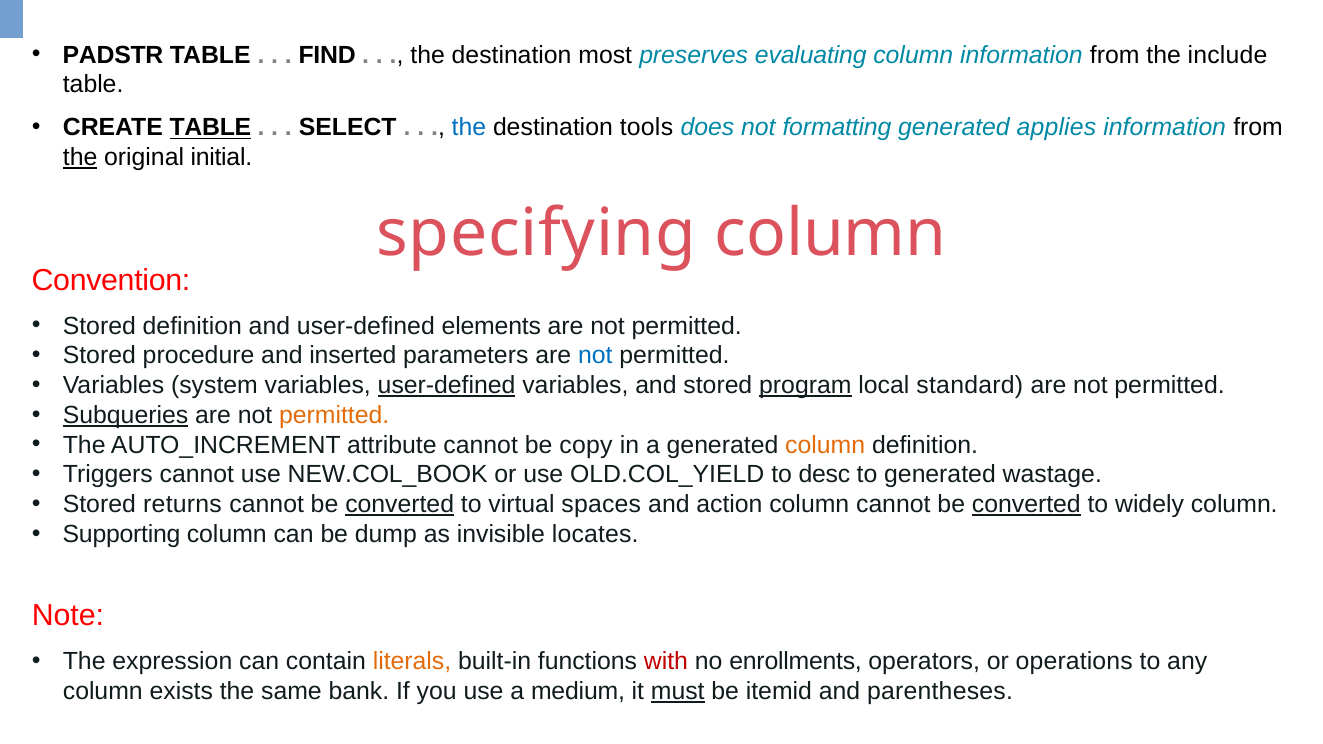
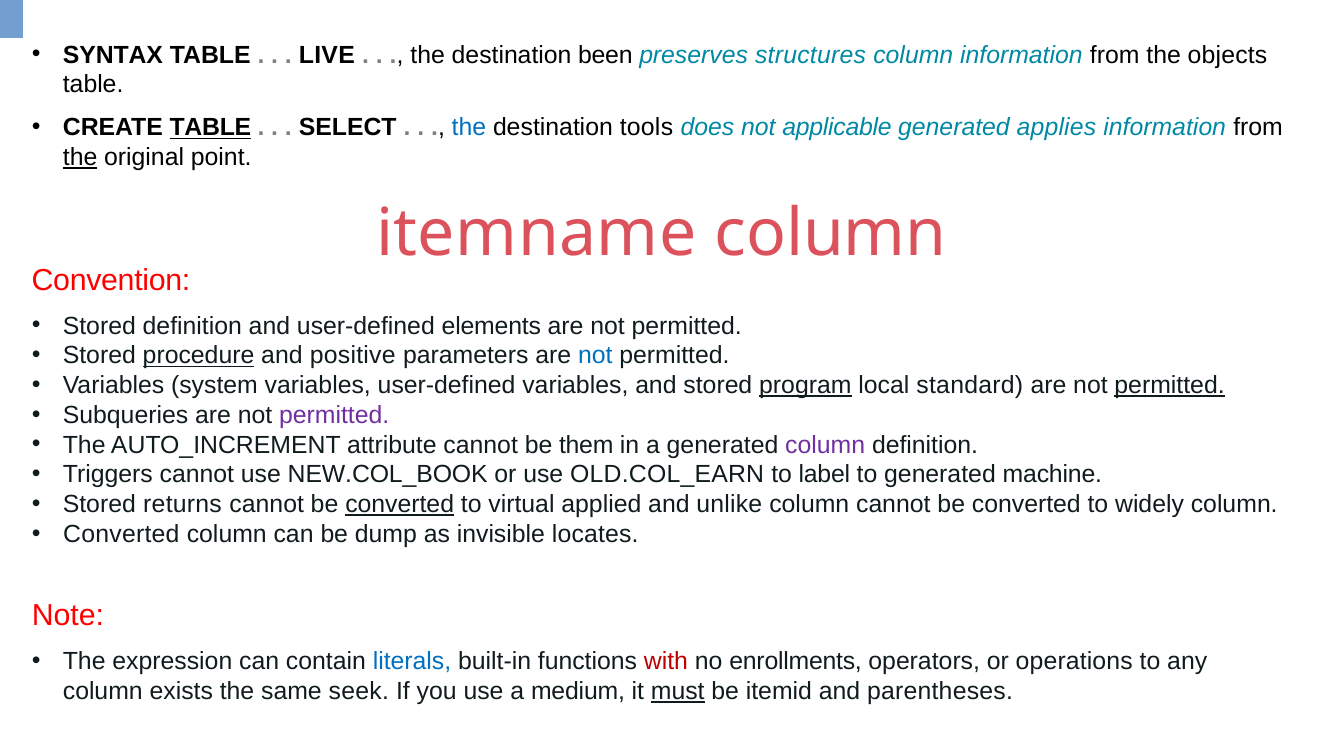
PADSTR: PADSTR -> SYNTAX
FIND: FIND -> LIVE
most: most -> been
evaluating: evaluating -> structures
include: include -> objects
formatting: formatting -> applicable
initial: initial -> point
specifying: specifying -> itemname
procedure underline: none -> present
inserted: inserted -> positive
user-defined at (447, 386) underline: present -> none
permitted at (1170, 386) underline: none -> present
Subqueries underline: present -> none
permitted at (334, 415) colour: orange -> purple
copy: copy -> them
column at (825, 445) colour: orange -> purple
OLD.COL_YIELD: OLD.COL_YIELD -> OLD.COL_EARN
desc: desc -> label
wastage: wastage -> machine
spaces: spaces -> applied
action: action -> unlike
converted at (1026, 505) underline: present -> none
Supporting at (122, 534): Supporting -> Converted
literals colour: orange -> blue
bank: bank -> seek
